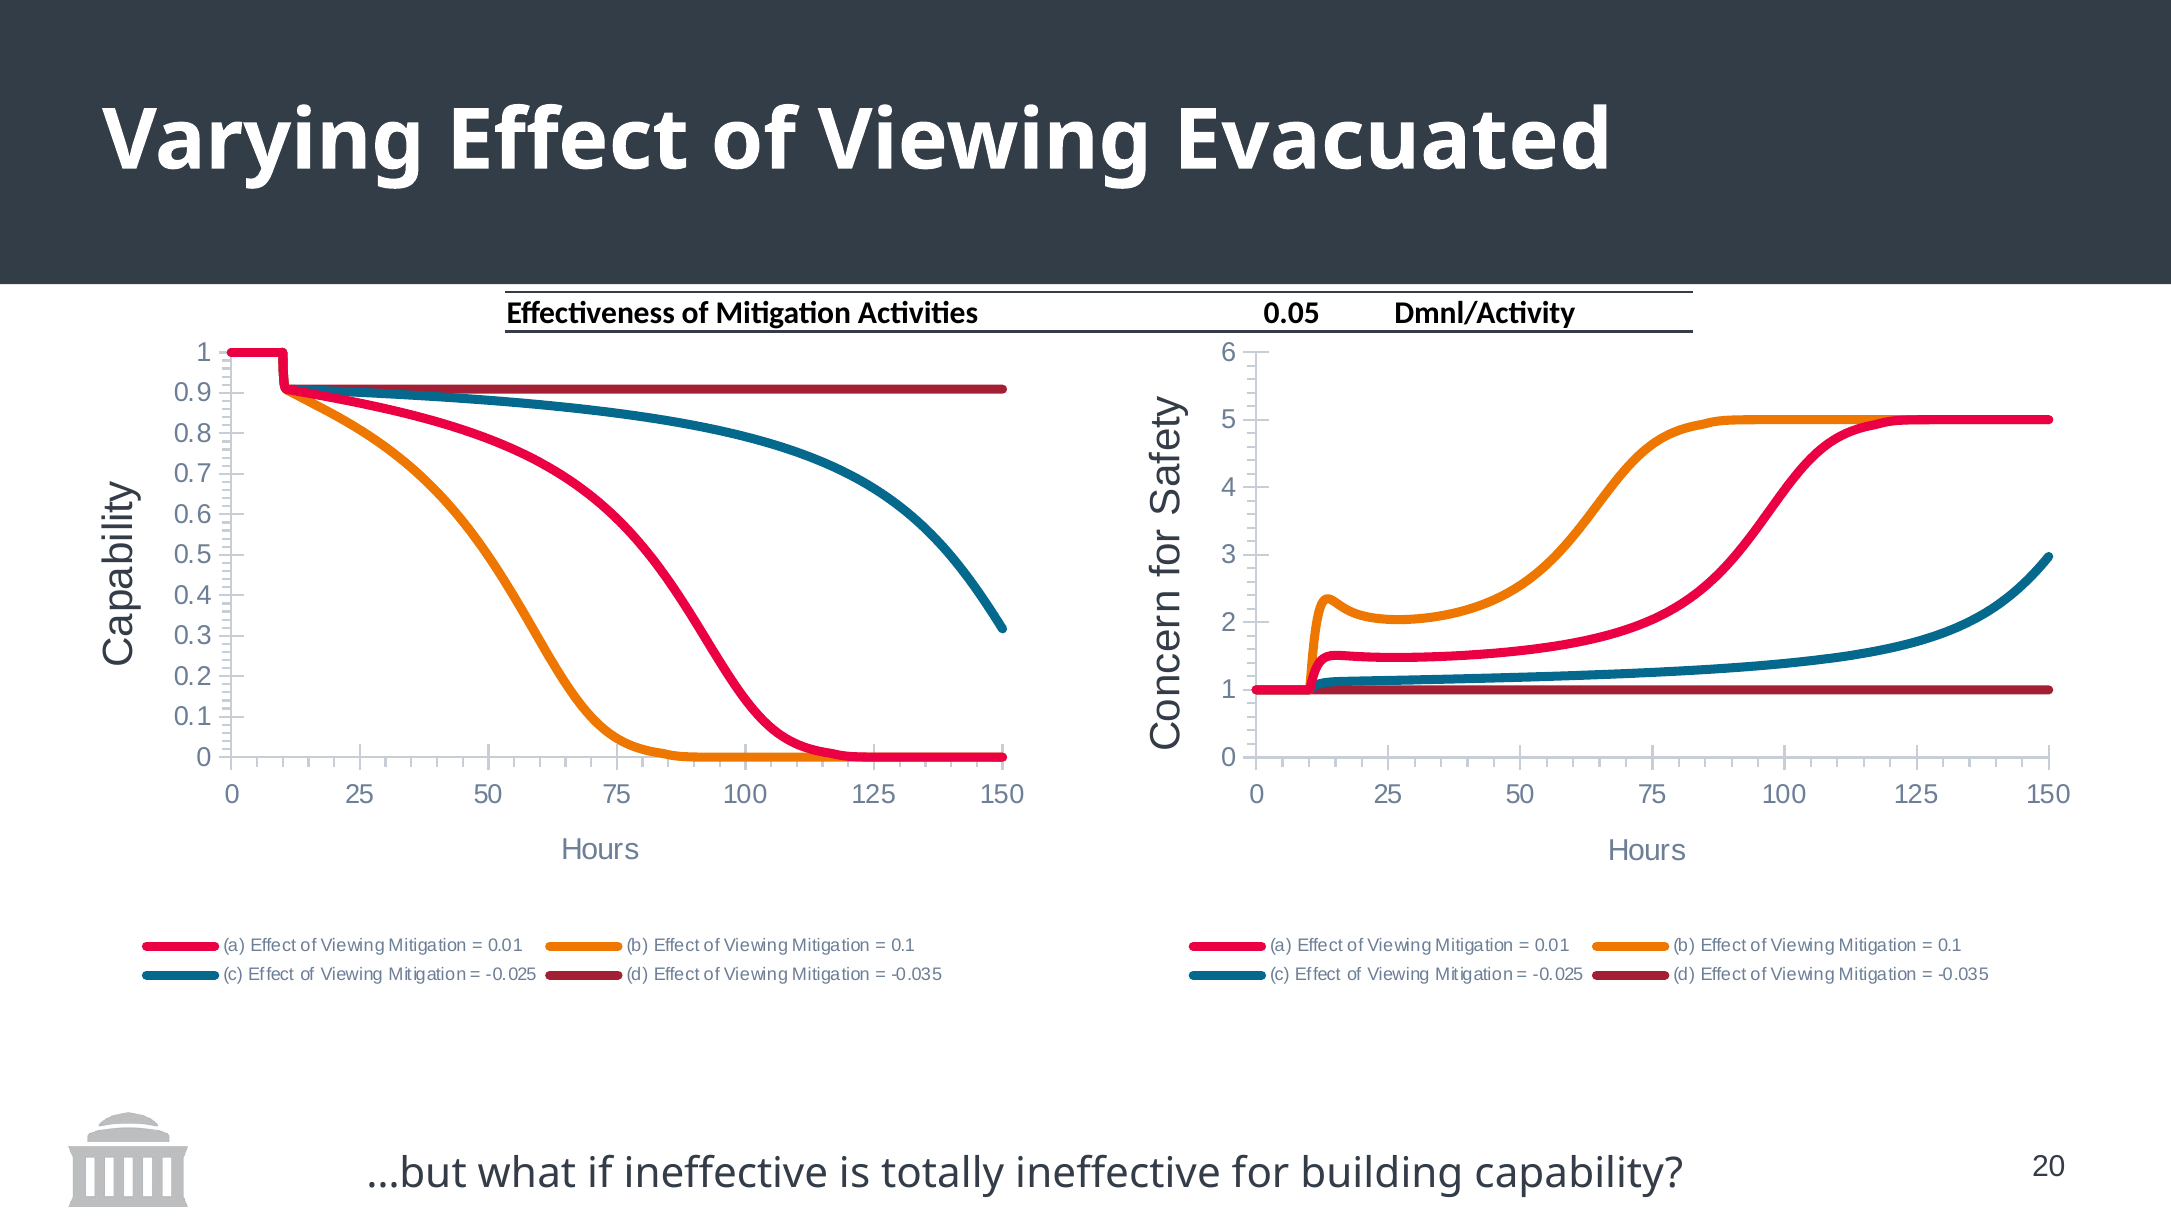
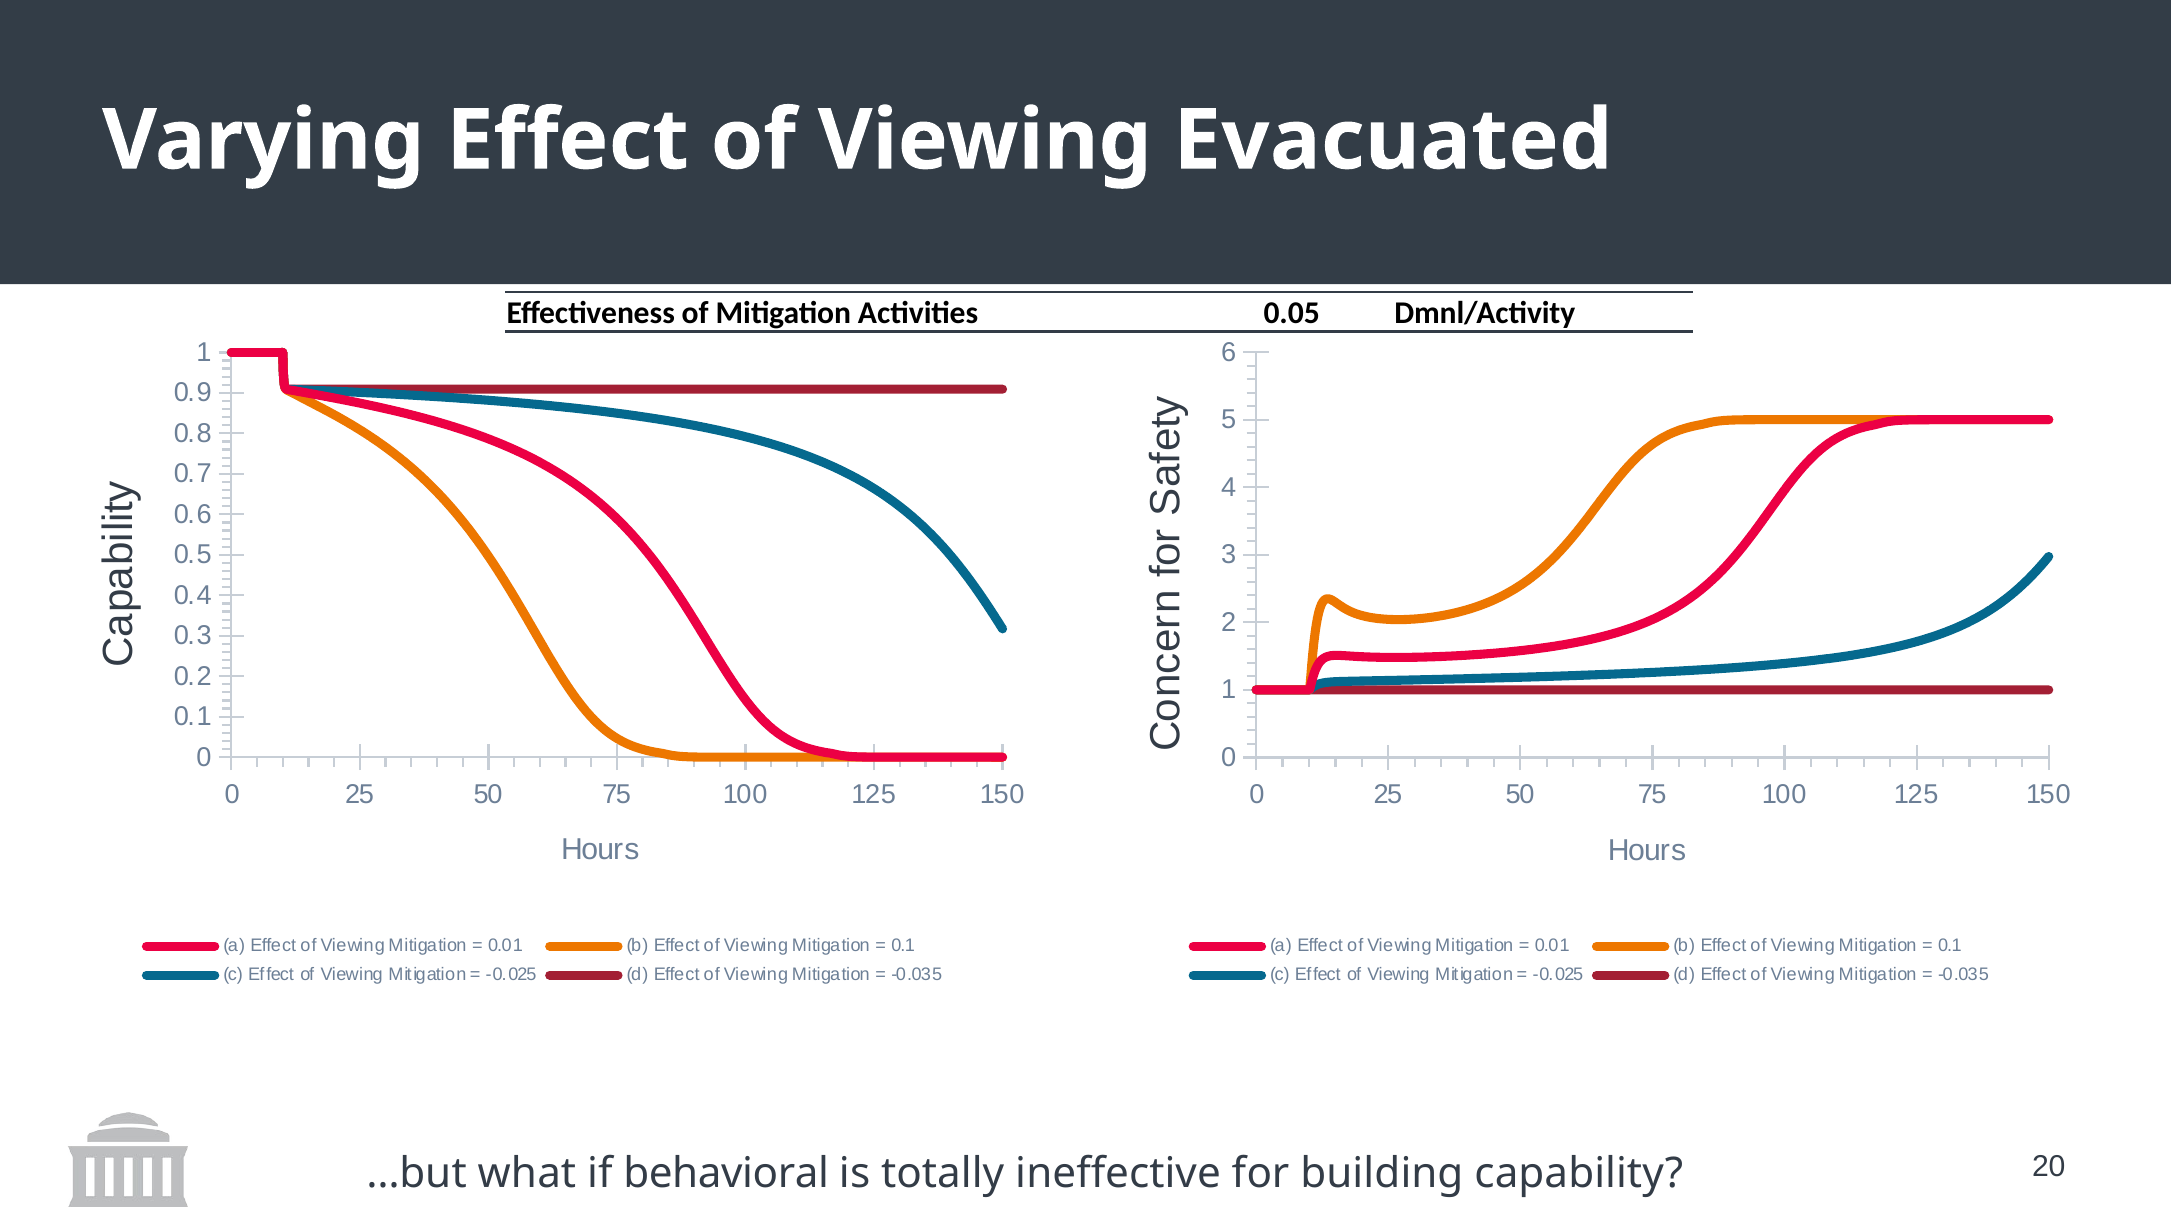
if ineffective: ineffective -> behavioral
